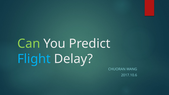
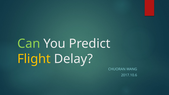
Flight colour: light blue -> yellow
